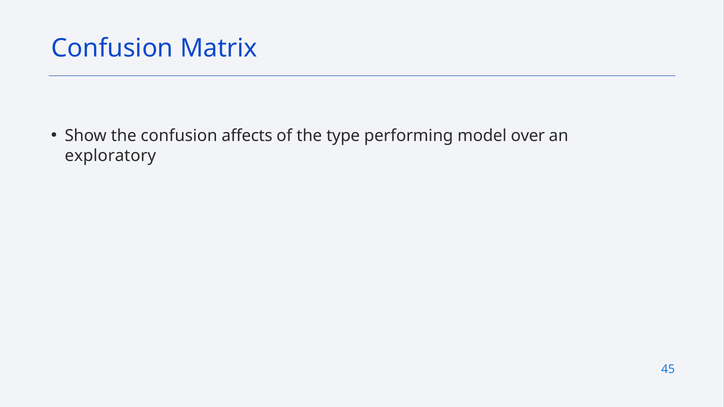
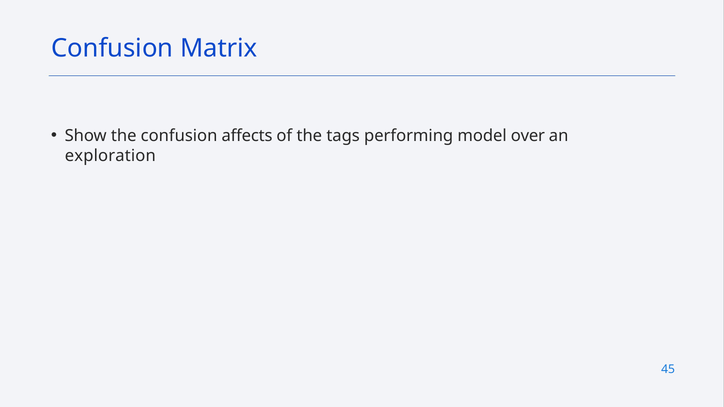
type: type -> tags
exploratory: exploratory -> exploration
